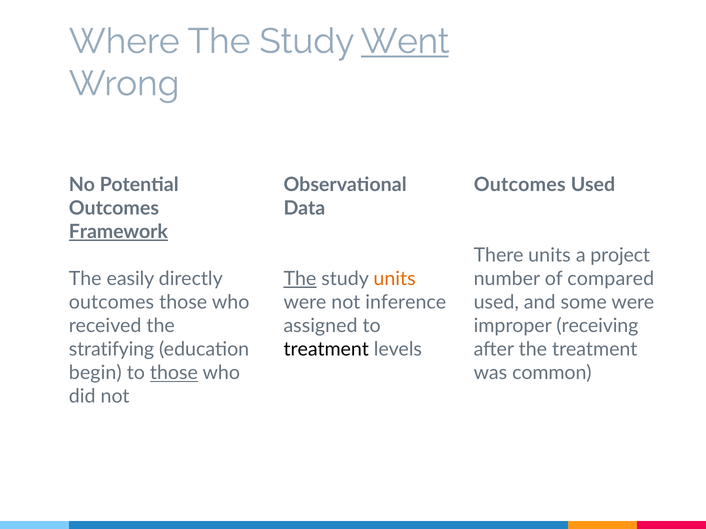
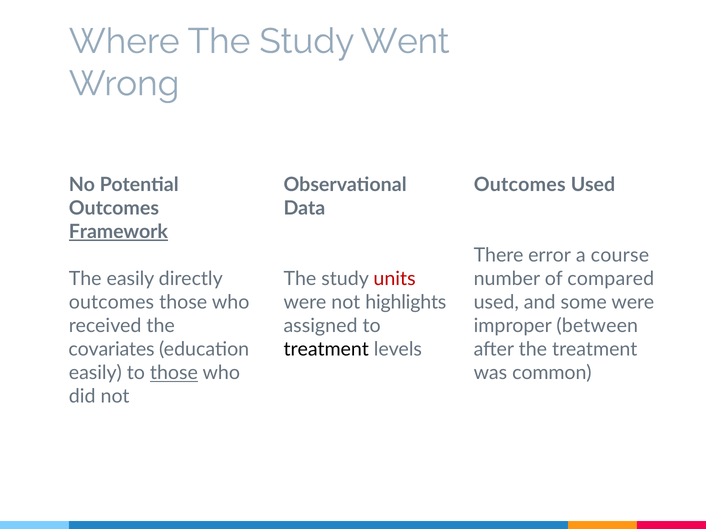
Went underline: present -> none
There units: units -> error
project: project -> course
The at (300, 279) underline: present -> none
units at (395, 279) colour: orange -> red
inference: inference -> highlights
receiving: receiving -> between
stratifying: stratifying -> covariates
begin at (95, 373): begin -> easily
